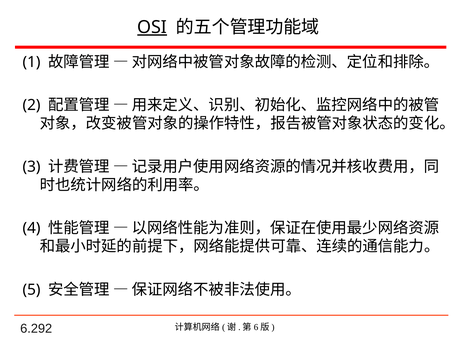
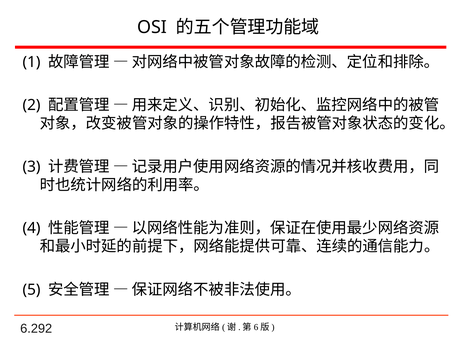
OSI underline: present -> none
